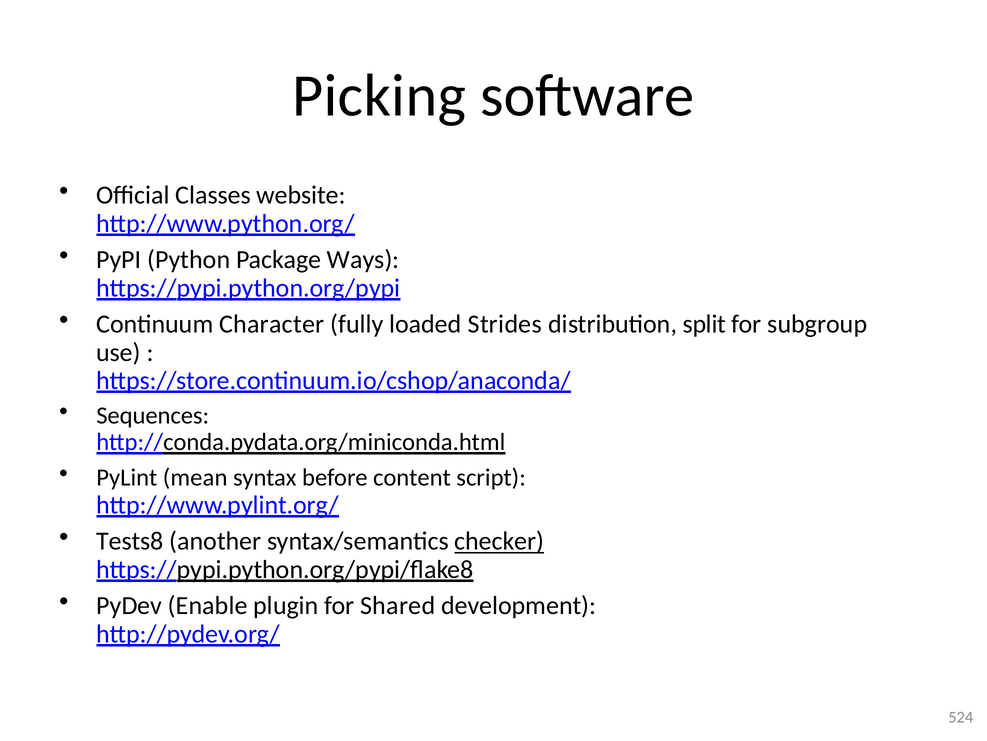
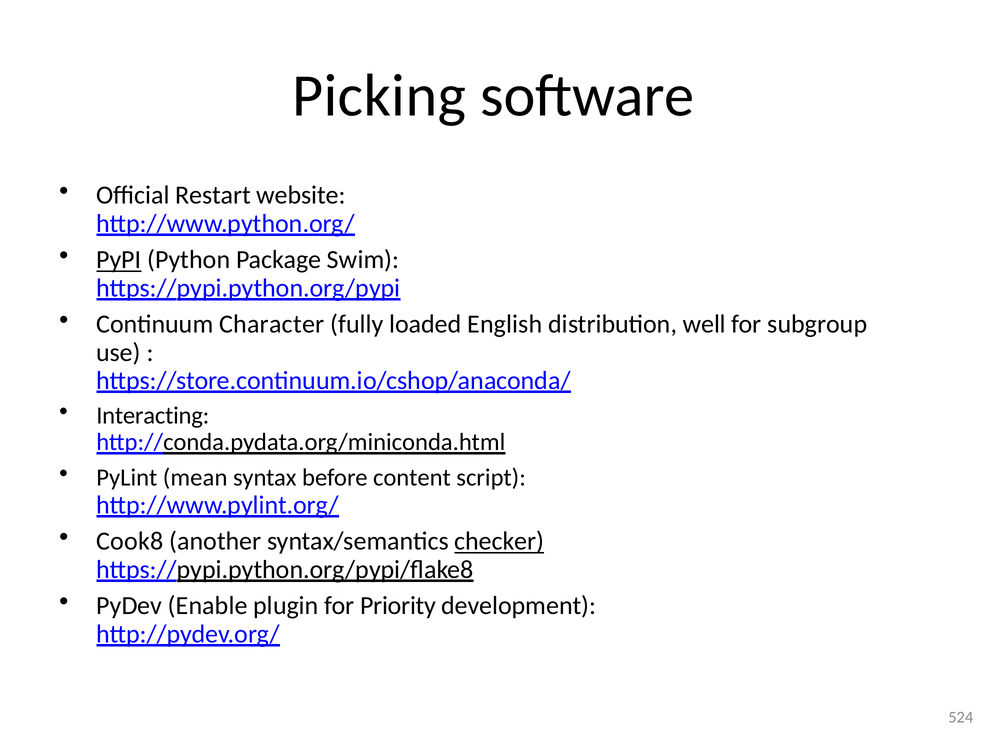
Classes: Classes -> Restart
PyPI underline: none -> present
Ways: Ways -> Swim
Strides: Strides -> English
split: split -> well
Sequences: Sequences -> Interacting
Tests8: Tests8 -> Cook8
Shared: Shared -> Priority
